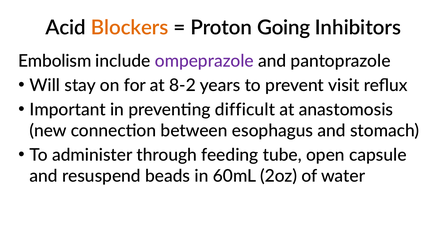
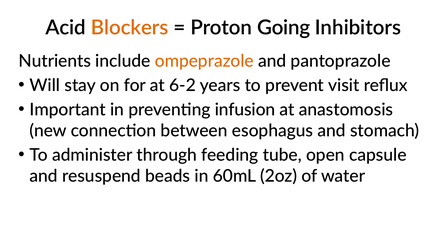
Embolism: Embolism -> Nutrients
ompeprazole colour: purple -> orange
8-2: 8-2 -> 6-2
difficult: difficult -> infusion
